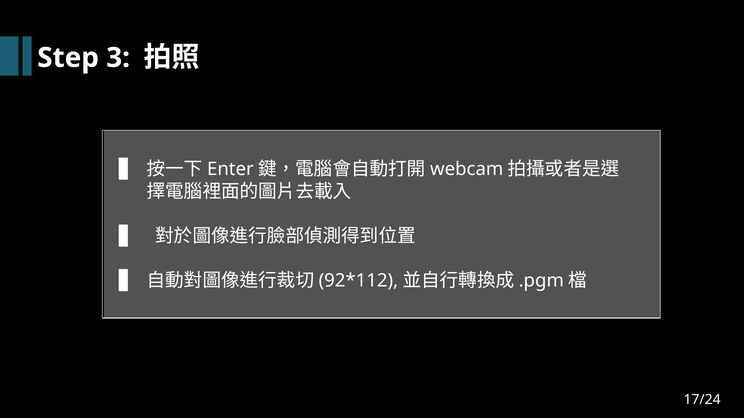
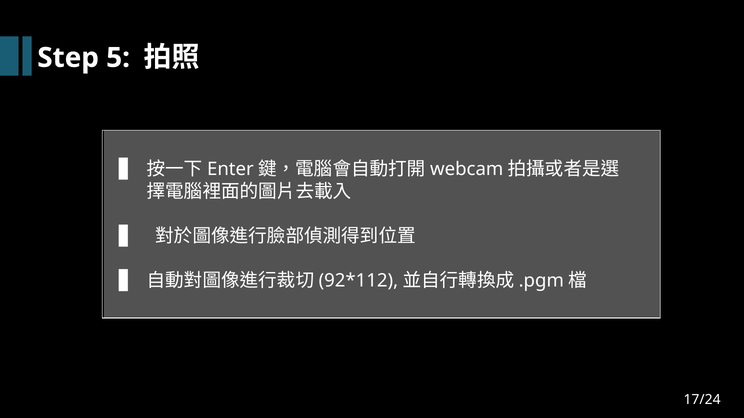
3: 3 -> 5
